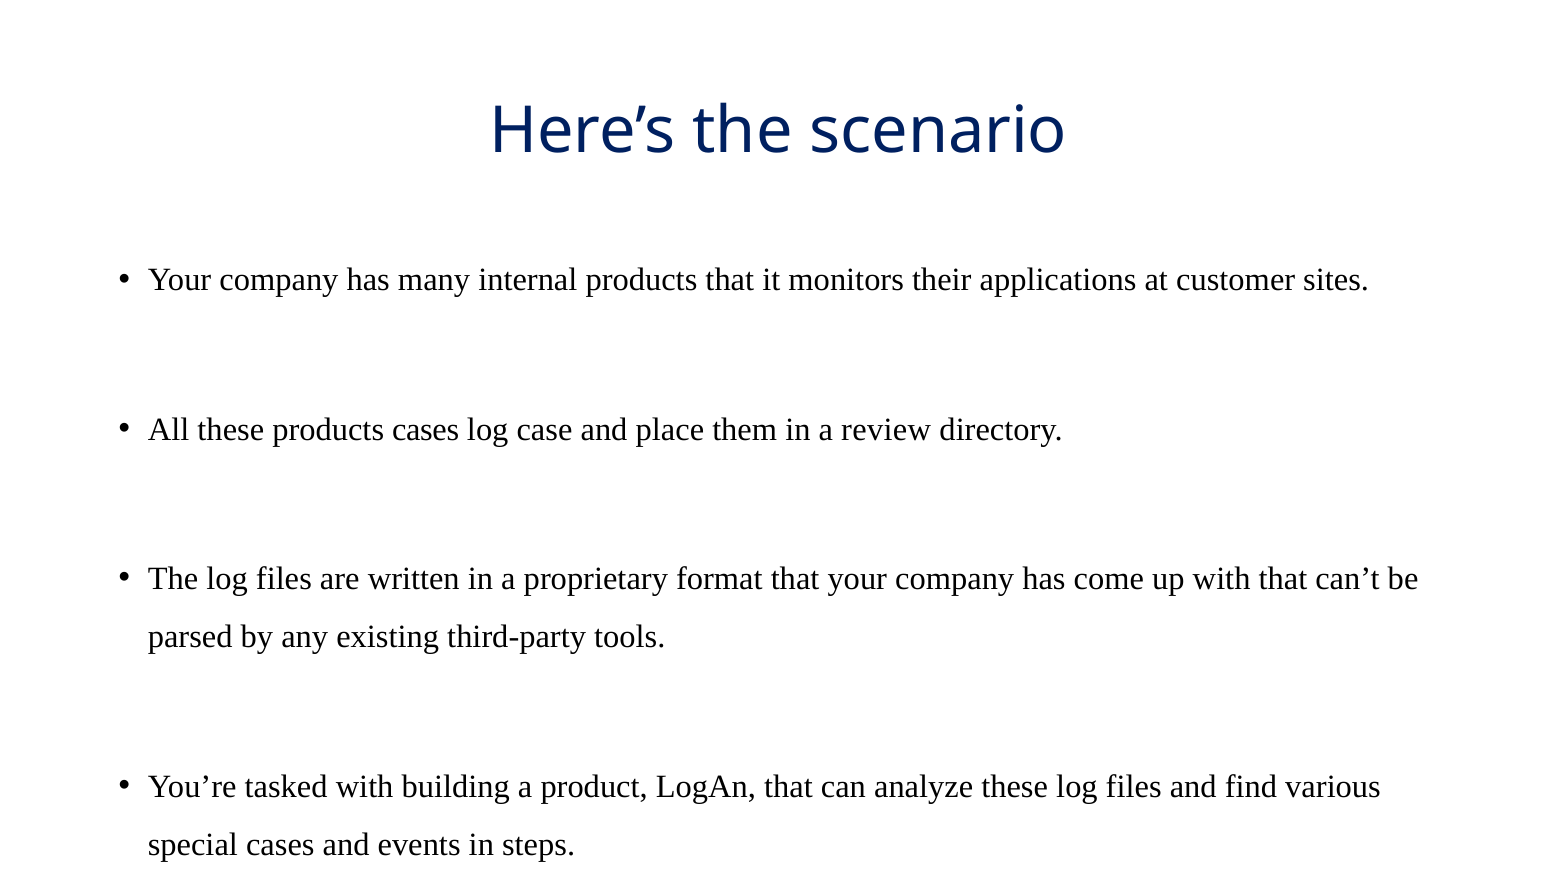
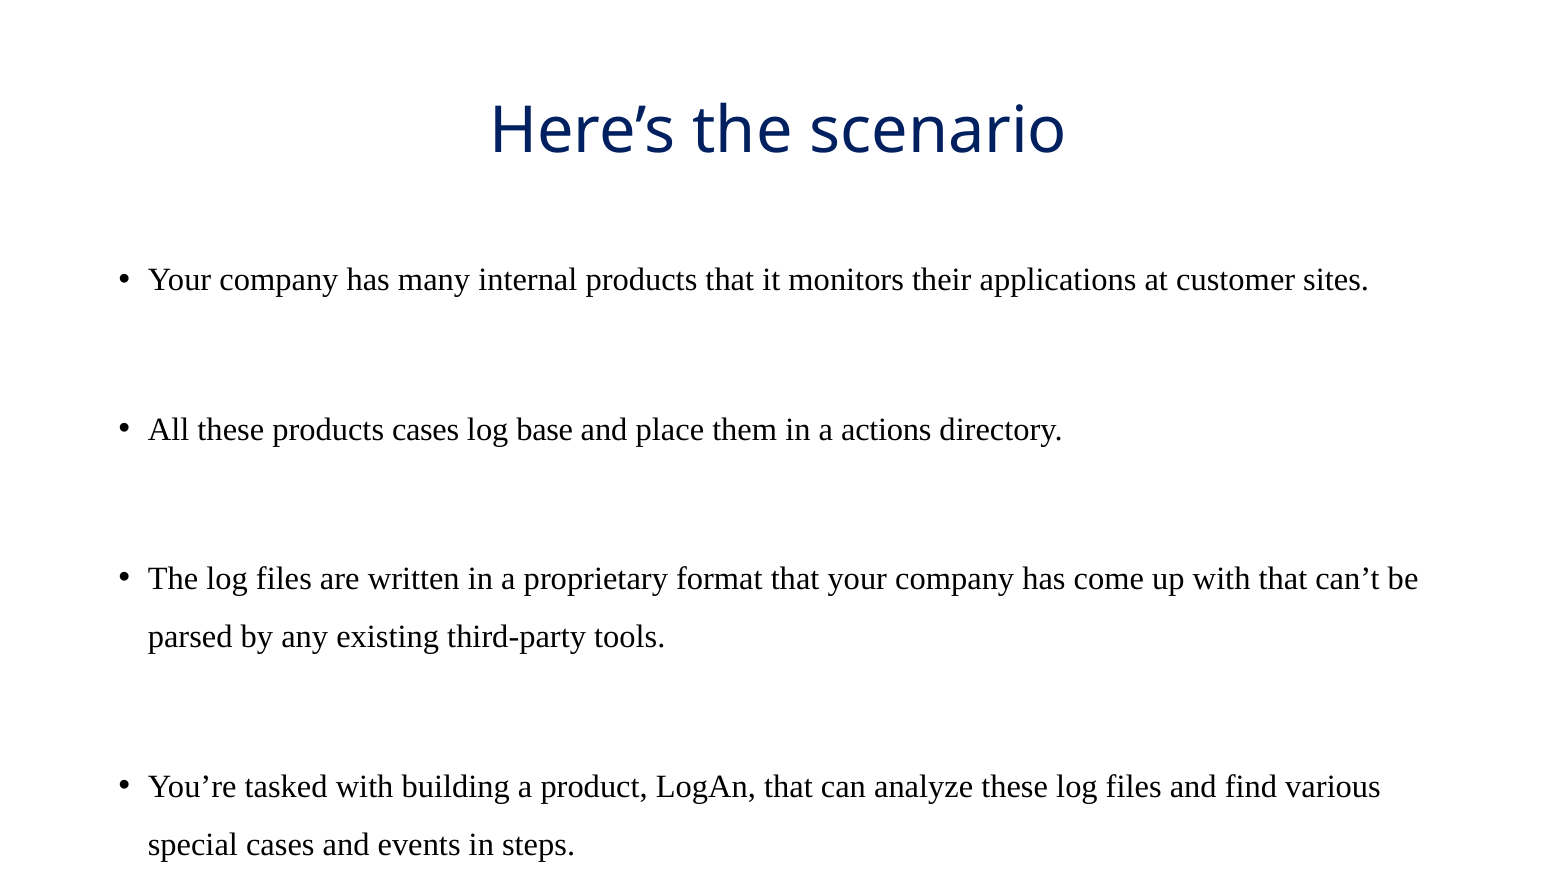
case: case -> base
review: review -> actions
